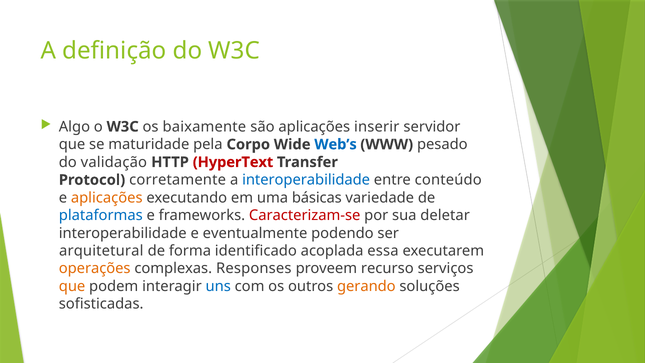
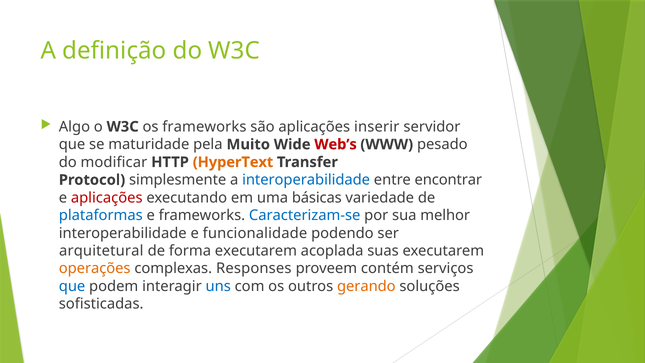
os baixamente: baixamente -> frameworks
Corpo: Corpo -> Muito
Web’s colour: blue -> red
validação: validação -> modificar
HyperText colour: red -> orange
corretamente: corretamente -> simplesmente
conteúdo: conteúdo -> encontrar
aplicações at (107, 198) colour: orange -> red
Caracterizam-se colour: red -> blue
deletar: deletar -> melhor
eventualmente: eventualmente -> funcionalidade
forma identificado: identificado -> executarem
essa: essa -> suas
recurso: recurso -> contém
que at (72, 286) colour: orange -> blue
